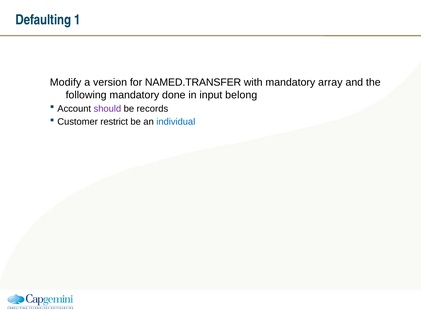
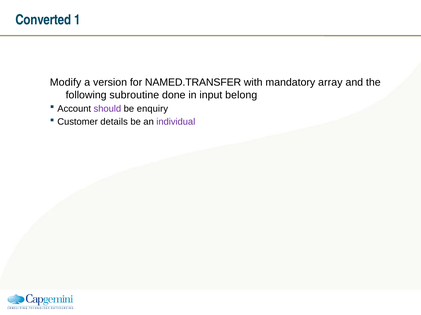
Defaulting: Defaulting -> Converted
following mandatory: mandatory -> subroutine
records: records -> enquiry
restrict: restrict -> details
individual colour: blue -> purple
